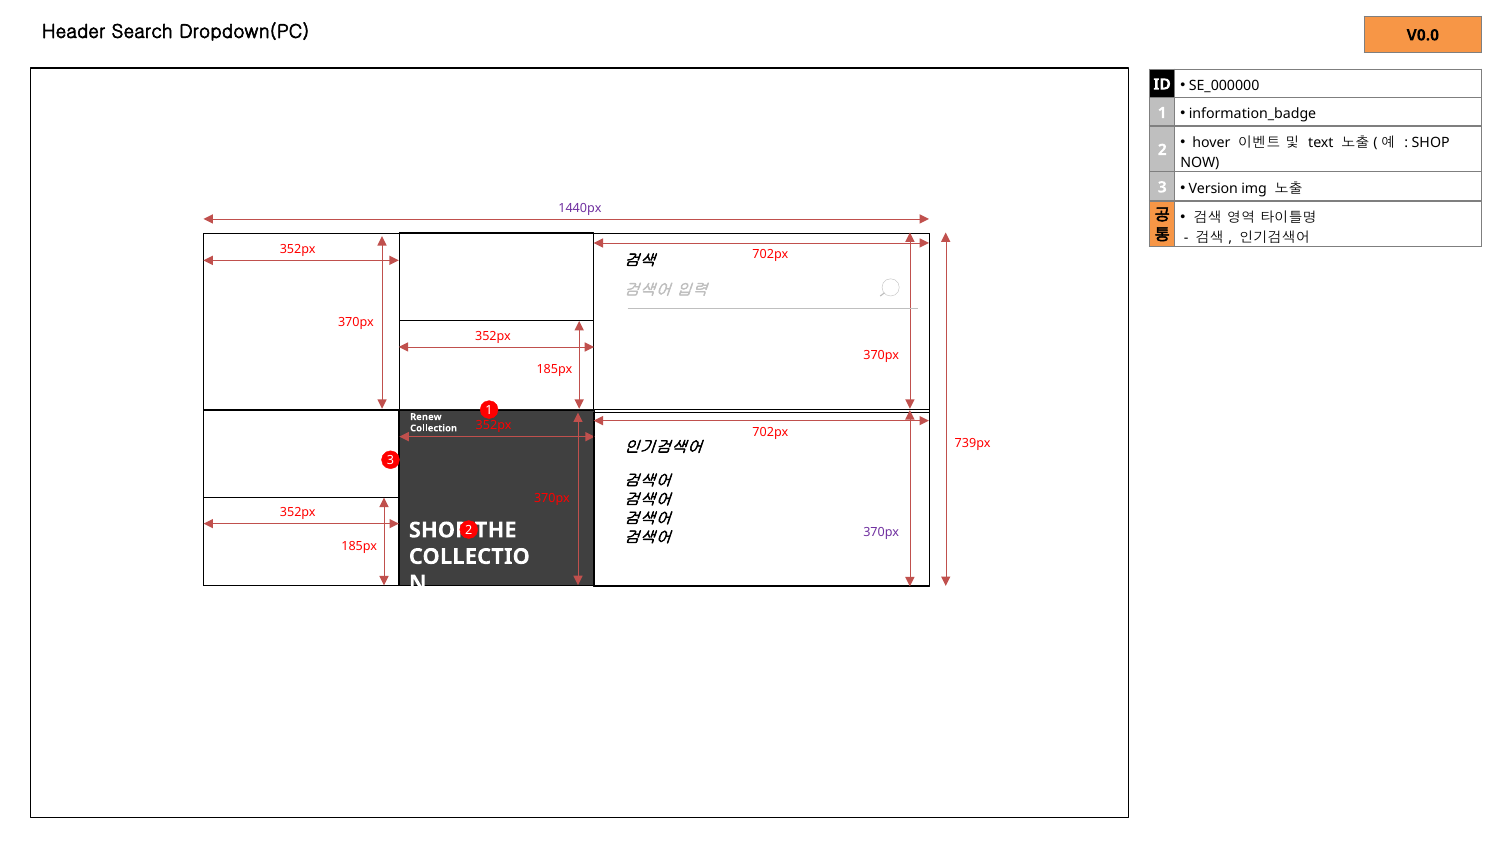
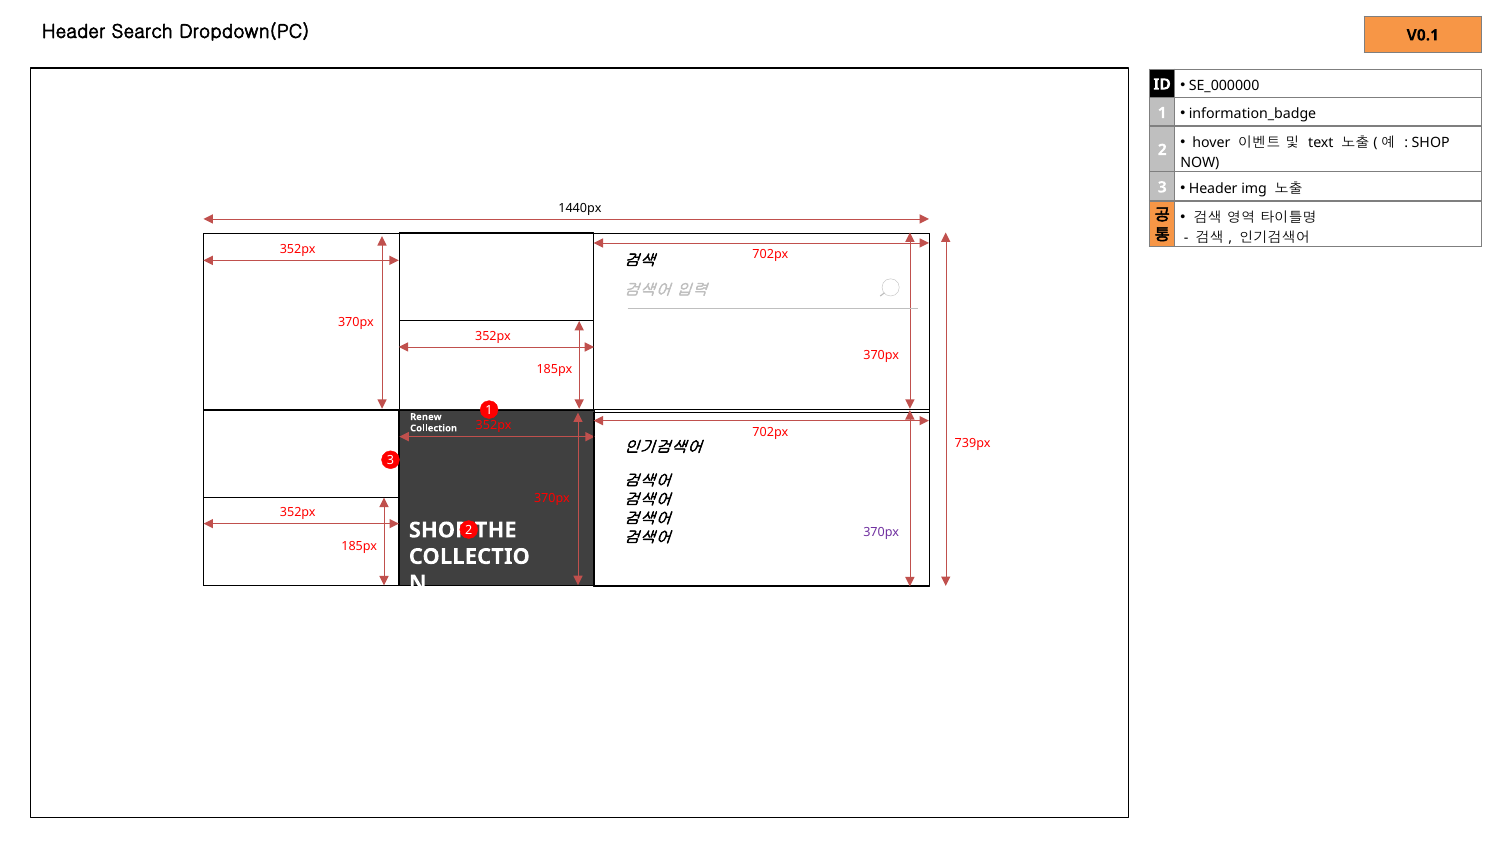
V0.0: V0.0 -> V0.1
Version at (1213, 189): Version -> Header
1440px colour: purple -> black
